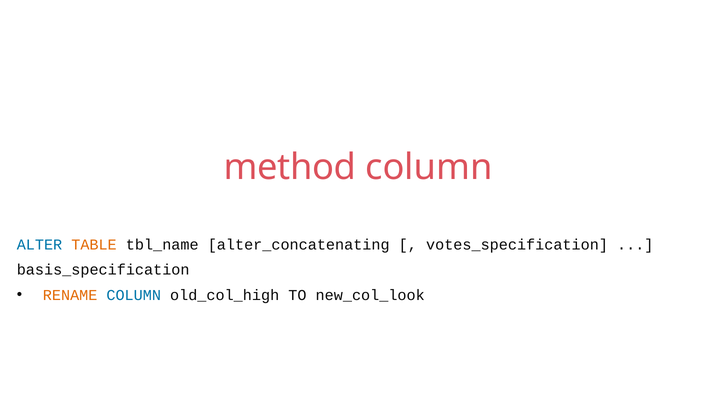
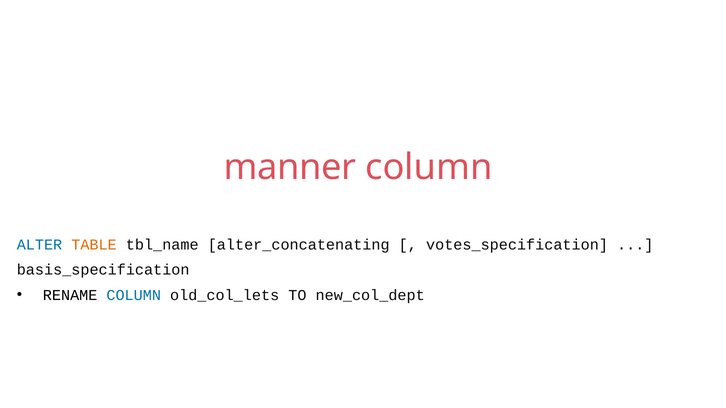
method: method -> manner
RENAME colour: orange -> black
old_col_high: old_col_high -> old_col_lets
new_col_look: new_col_look -> new_col_dept
